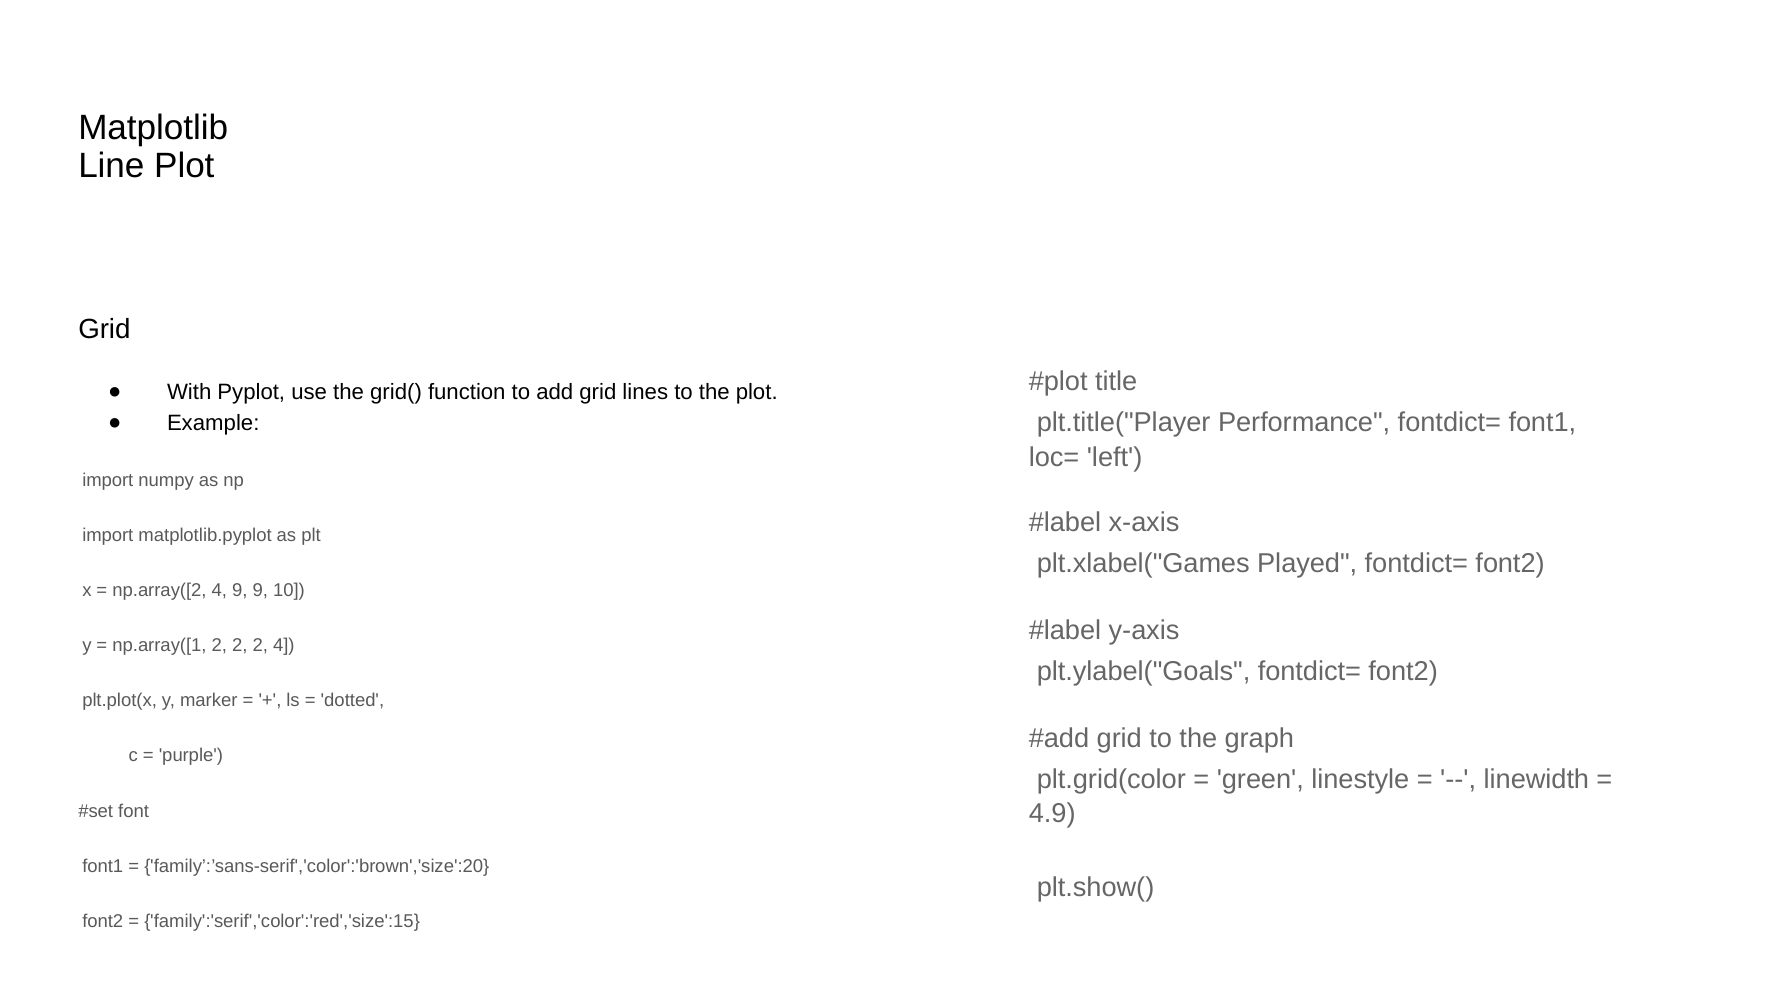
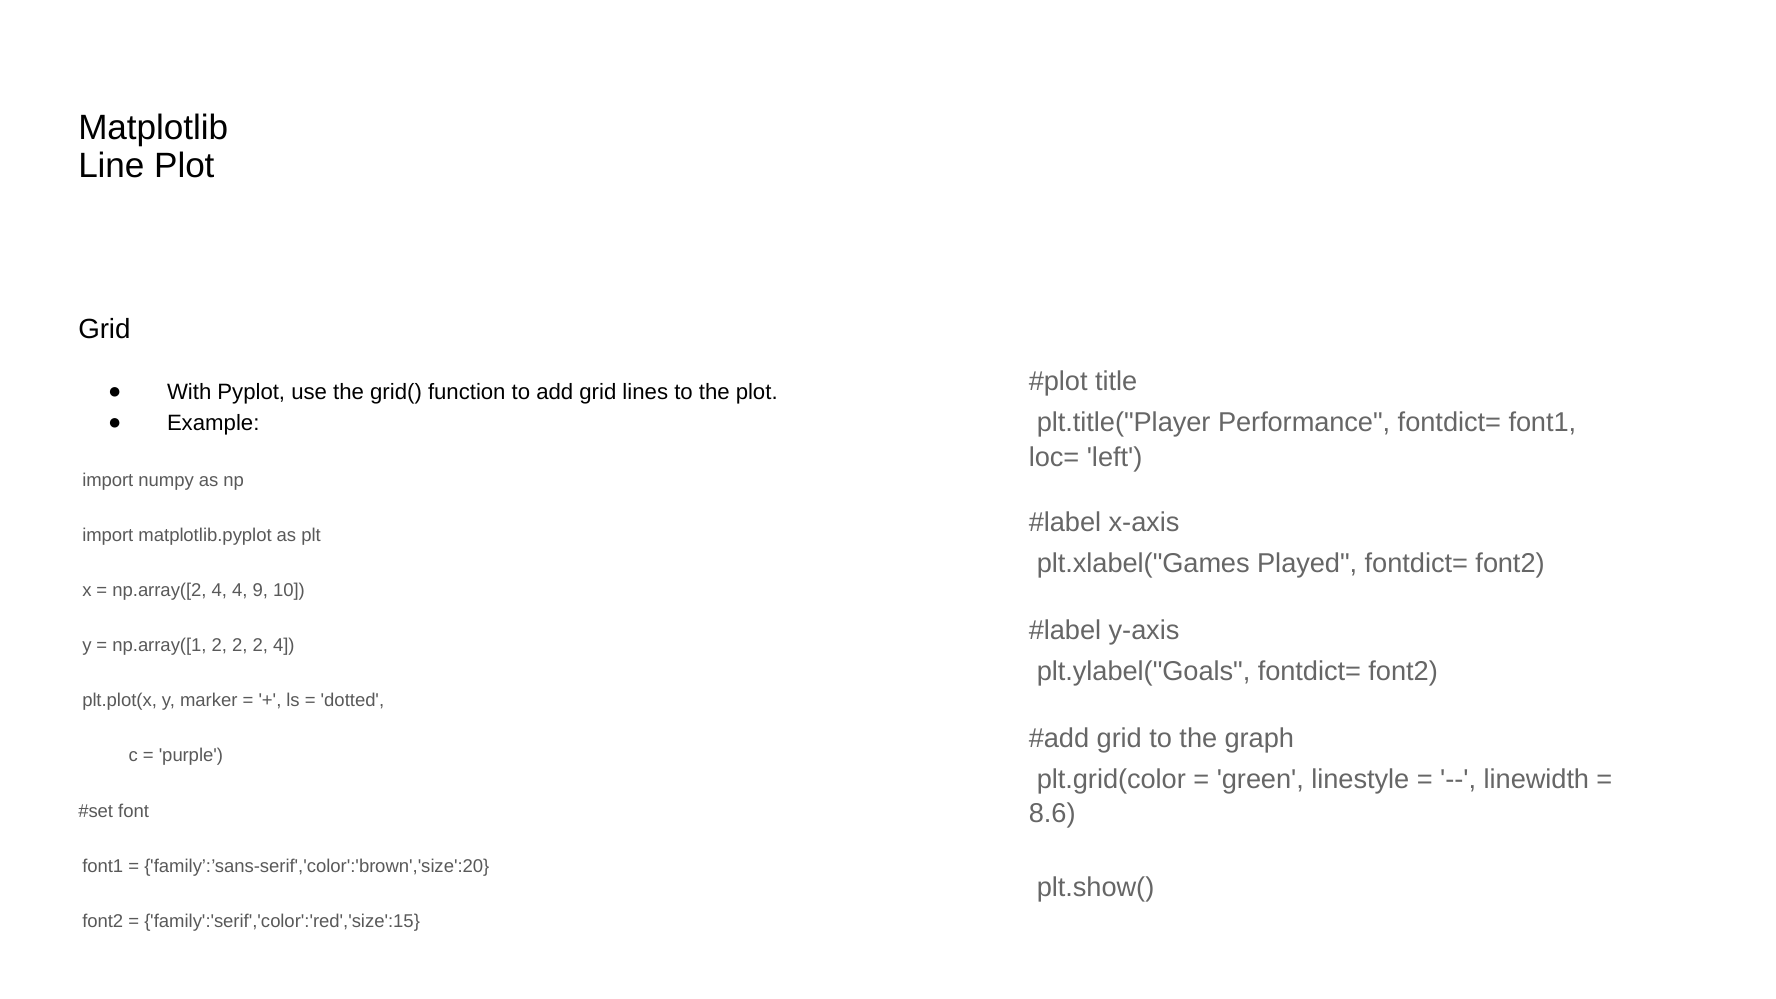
4 9: 9 -> 4
4.9: 4.9 -> 8.6
